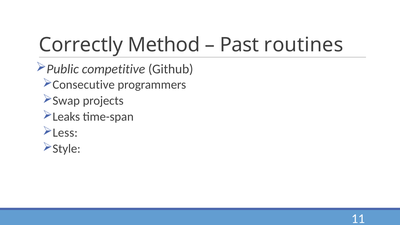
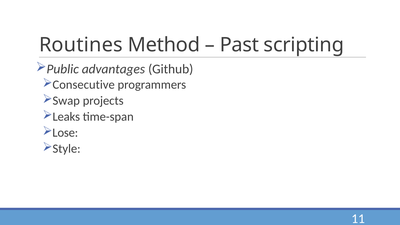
Correctly: Correctly -> Routines
routines: routines -> scripting
competitive: competitive -> advantages
Less: Less -> Lose
